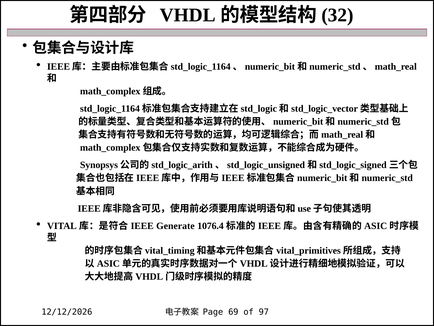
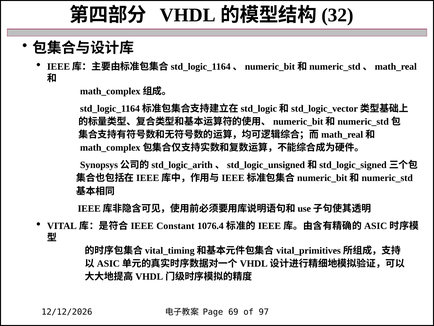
Generate: Generate -> Constant
